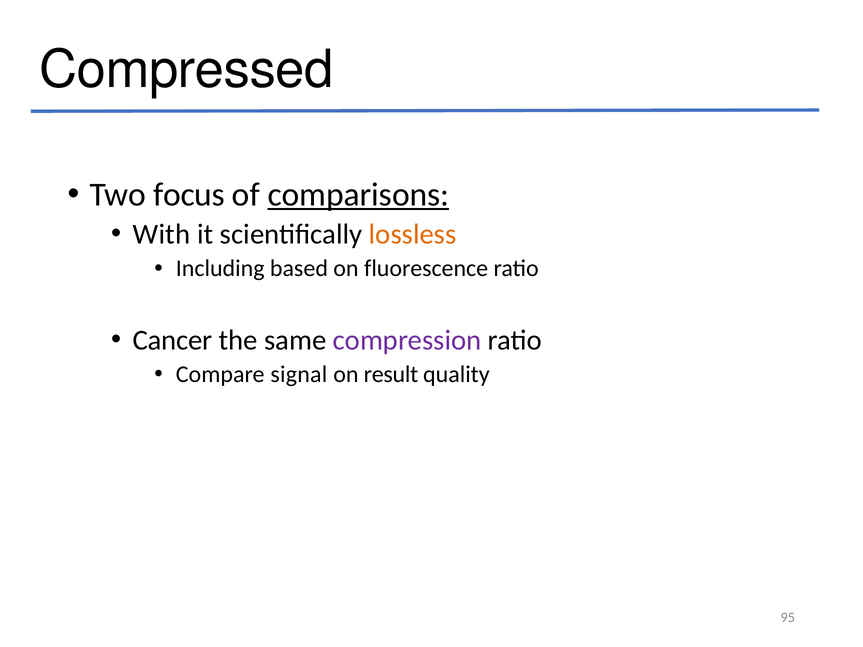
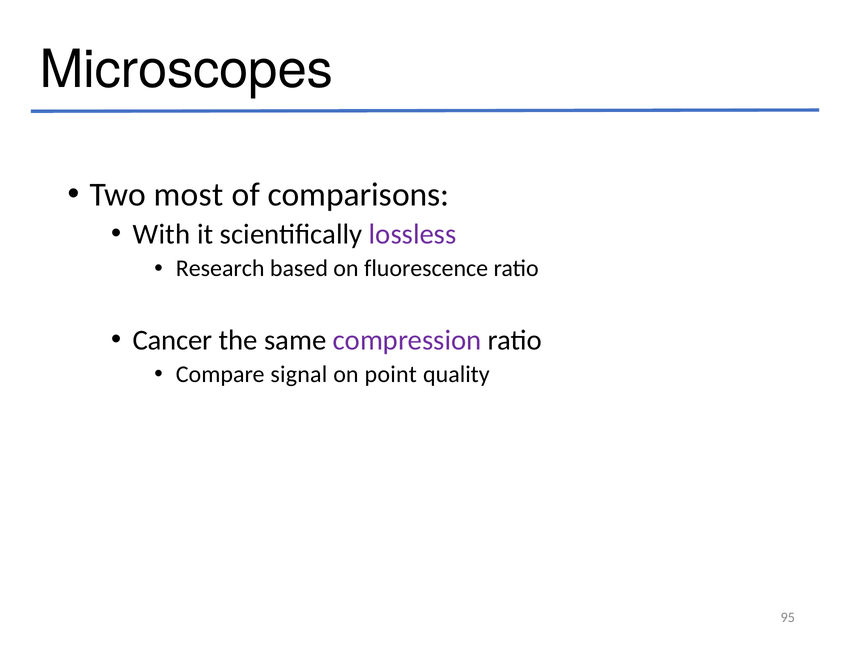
Compressed: Compressed -> Microscopes
focus: focus -> most
comparisons underline: present -> none
lossless colour: orange -> purple
Including: Including -> Research
result: result -> point
